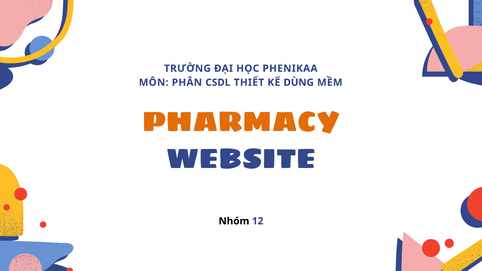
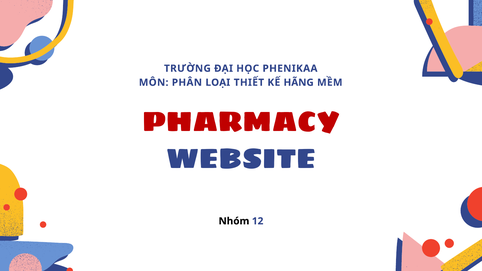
CSDL: CSDL -> LOẠI
DÙNG: DÙNG -> HÃNG
PHARMACY colour: orange -> red
